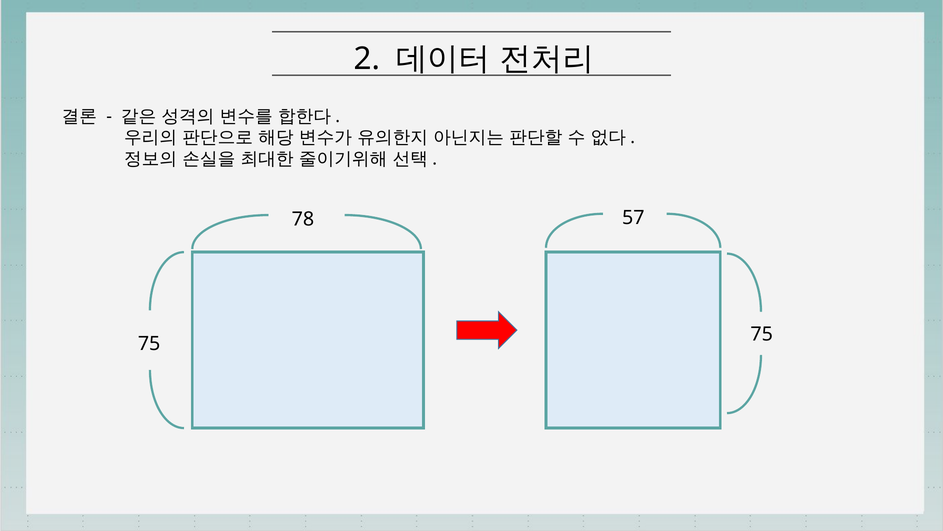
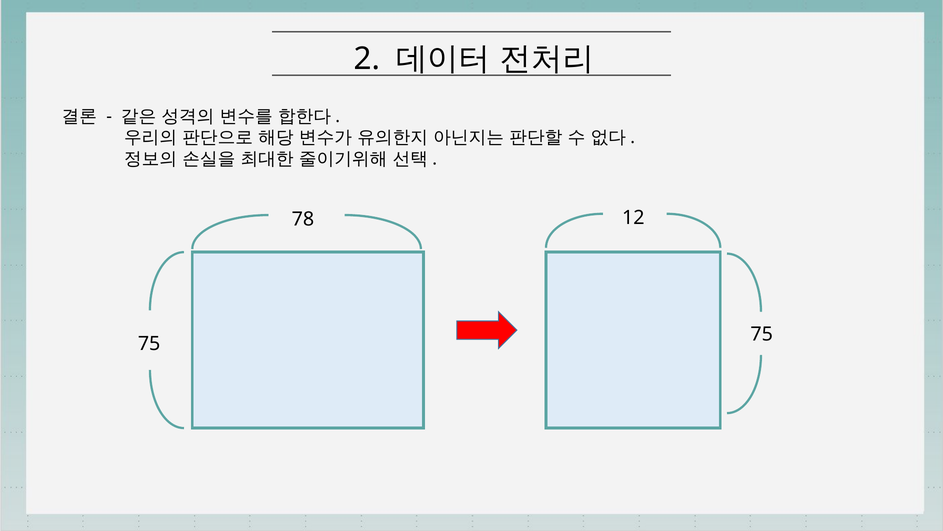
57: 57 -> 12
